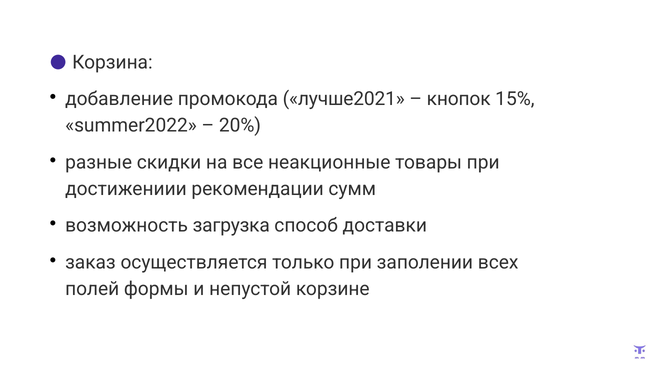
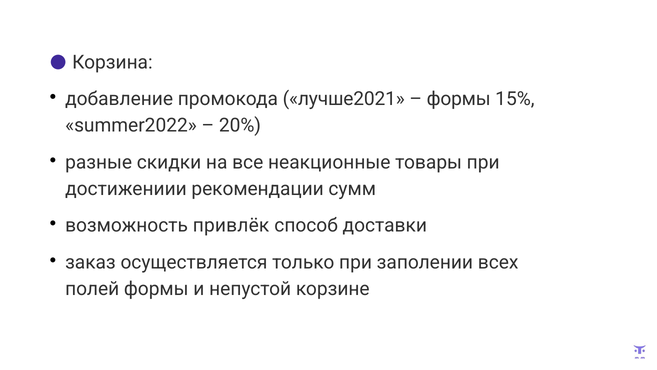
кнопок at (459, 99): кнопок -> формы
загрузка: загрузка -> привлёк
